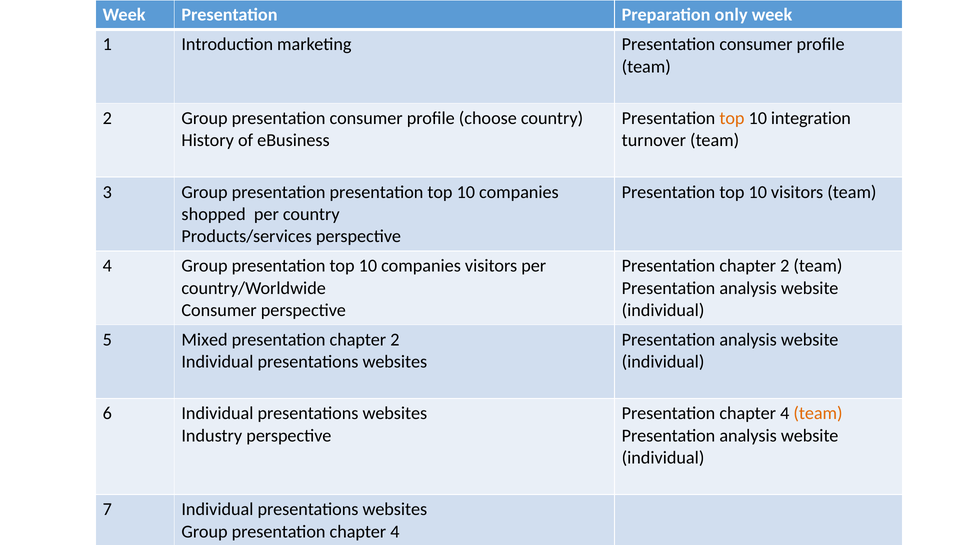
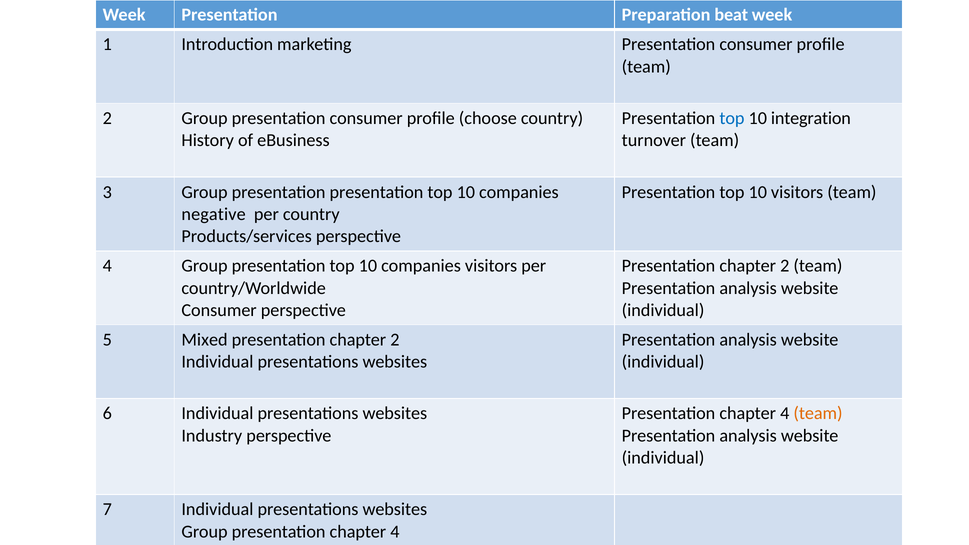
only: only -> beat
top at (732, 118) colour: orange -> blue
shopped: shopped -> negative
